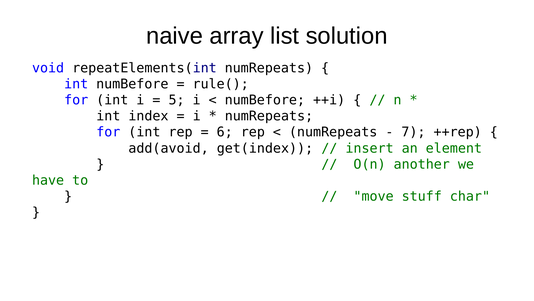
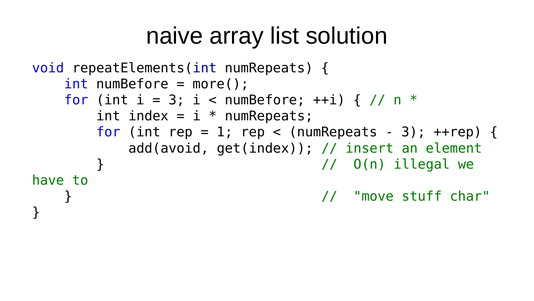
rule(: rule( -> more(
5 at (177, 100): 5 -> 3
6: 6 -> 1
7 at (413, 132): 7 -> 3
another: another -> illegal
